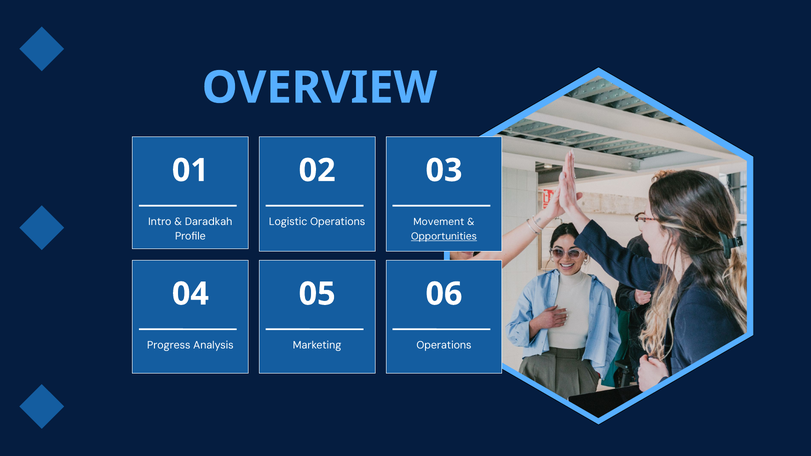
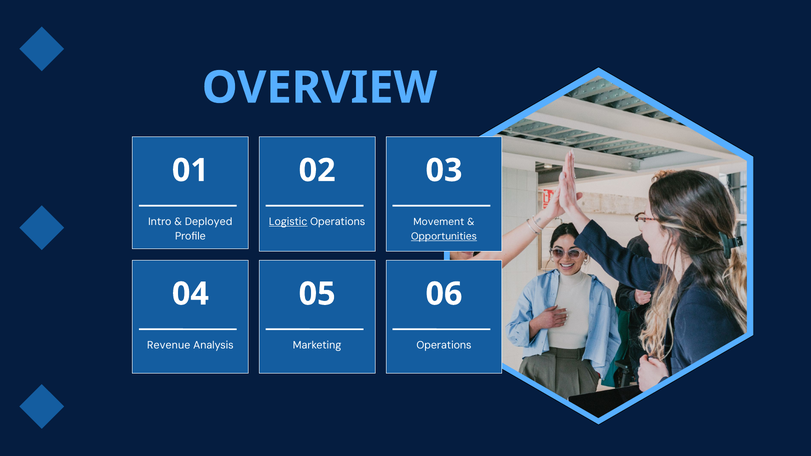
Daradkah: Daradkah -> Deployed
Logistic underline: none -> present
Progress: Progress -> Revenue
